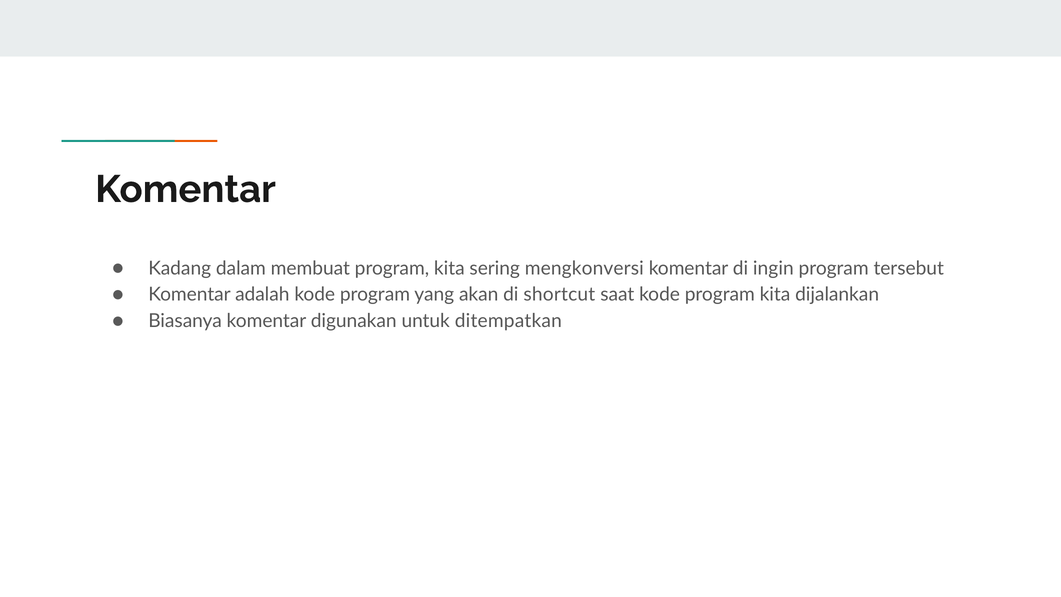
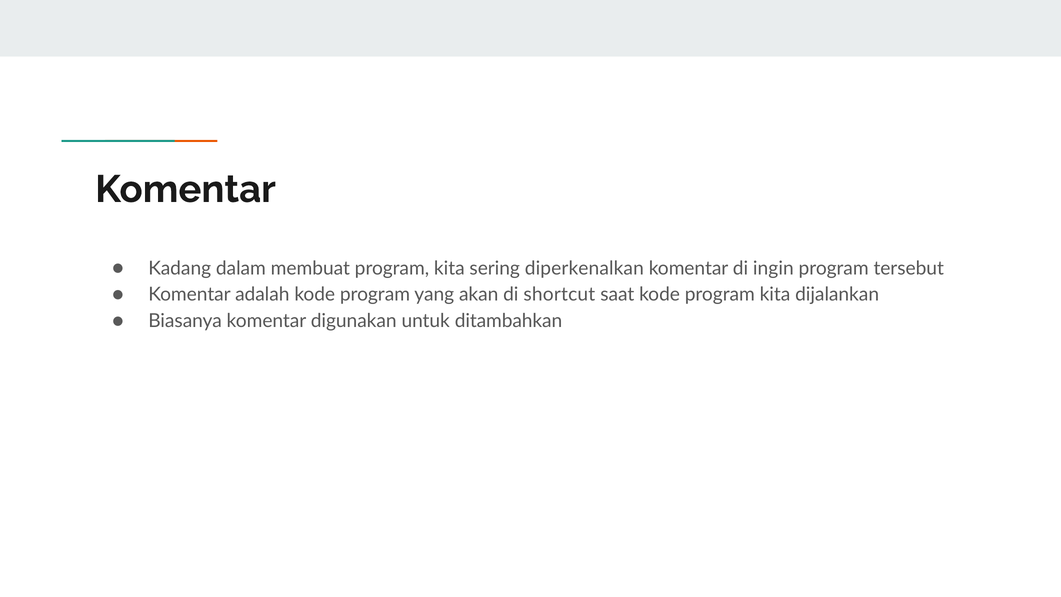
mengkonversi: mengkonversi -> diperkenalkan
ditempatkan: ditempatkan -> ditambahkan
